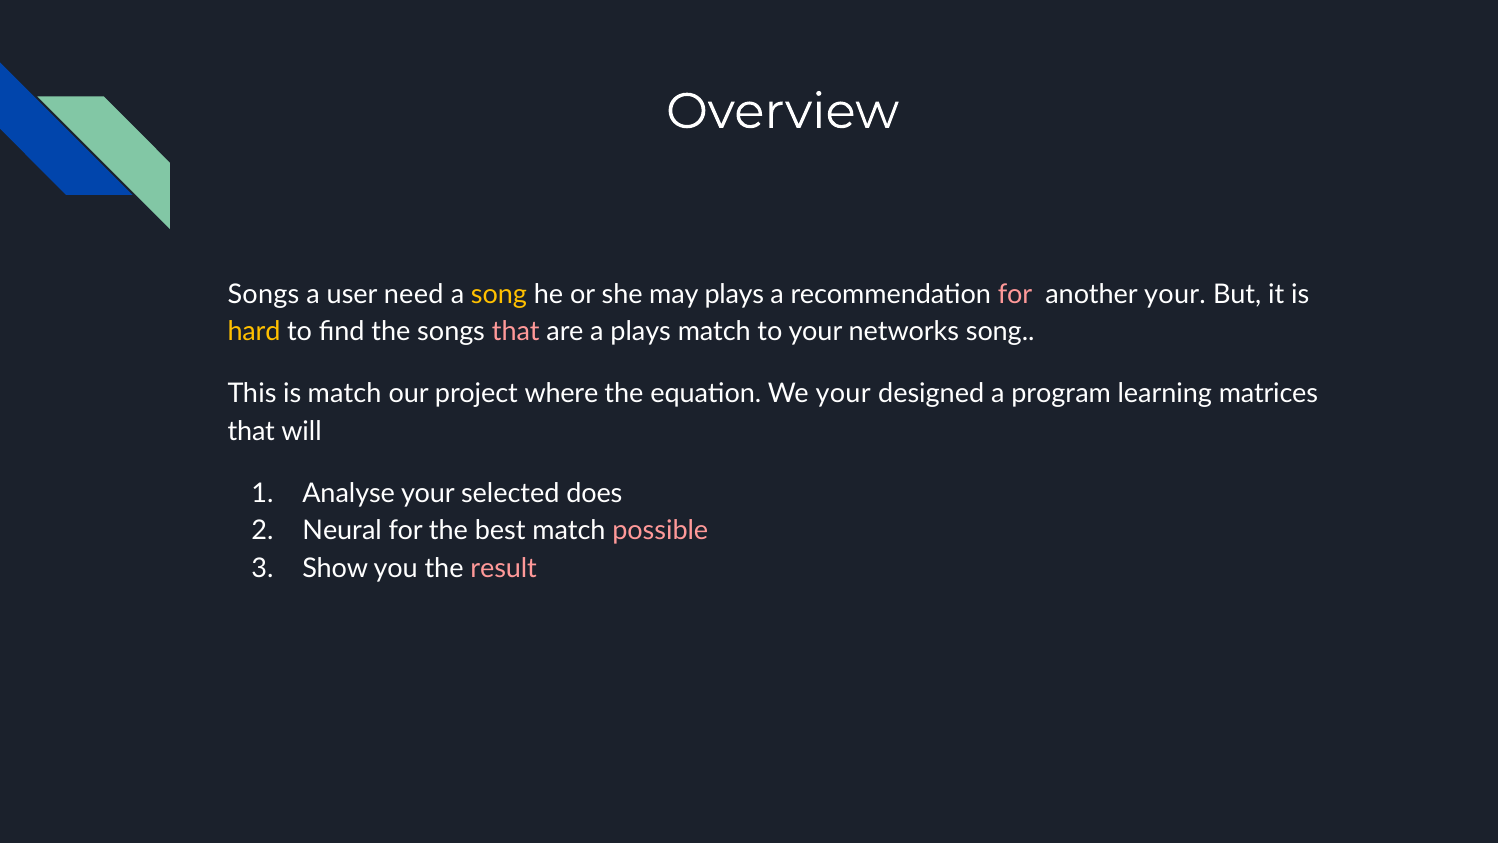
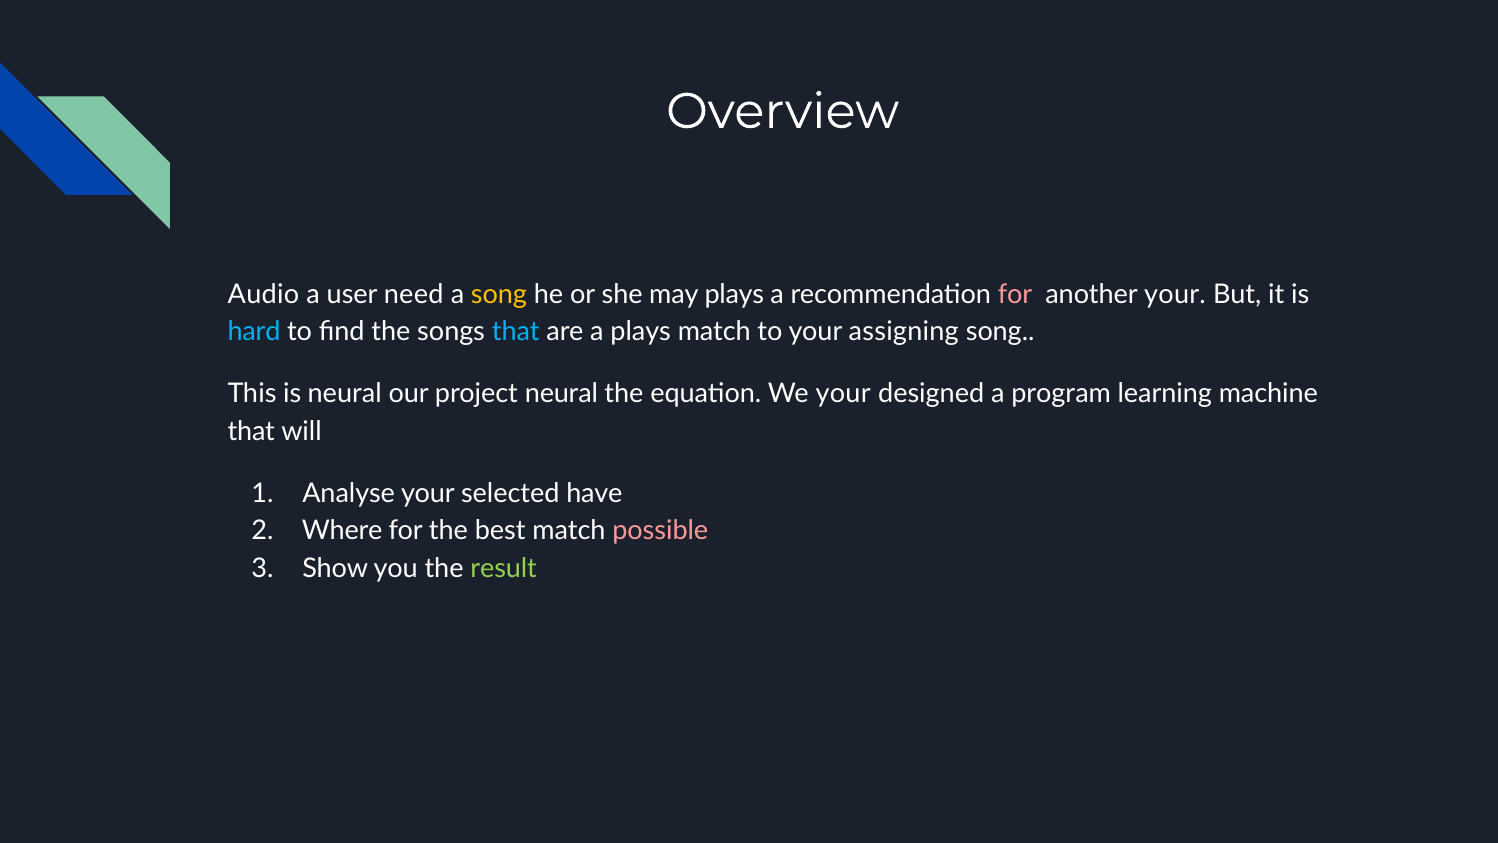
Songs at (263, 294): Songs -> Audio
hard colour: yellow -> light blue
that at (516, 332) colour: pink -> light blue
networks: networks -> assigning
is match: match -> neural
project where: where -> neural
matrices: matrices -> machine
does: does -> have
Neural: Neural -> Where
result colour: pink -> light green
